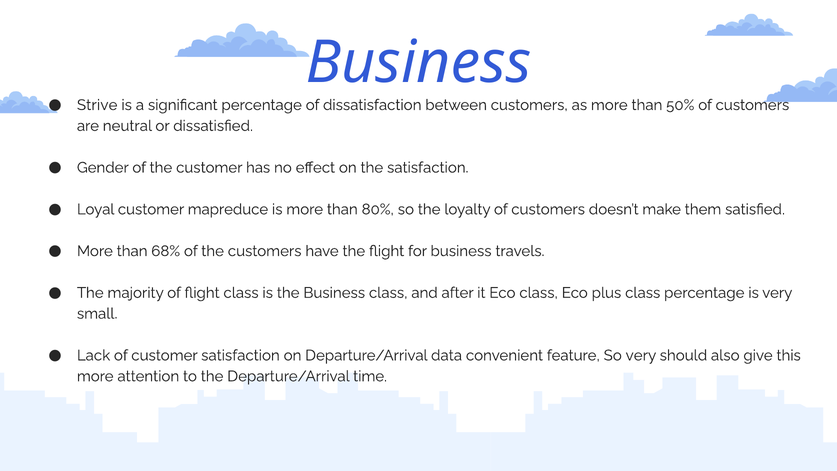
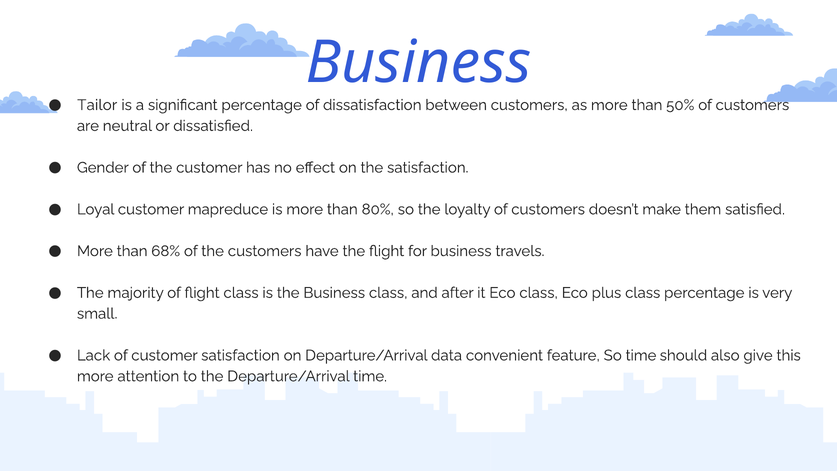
Strive: Strive -> Tailor
So very: very -> time
